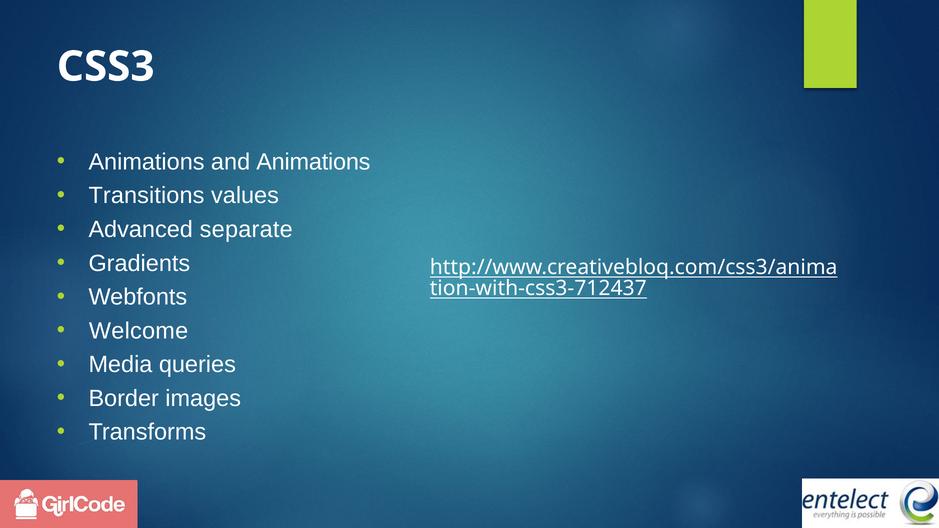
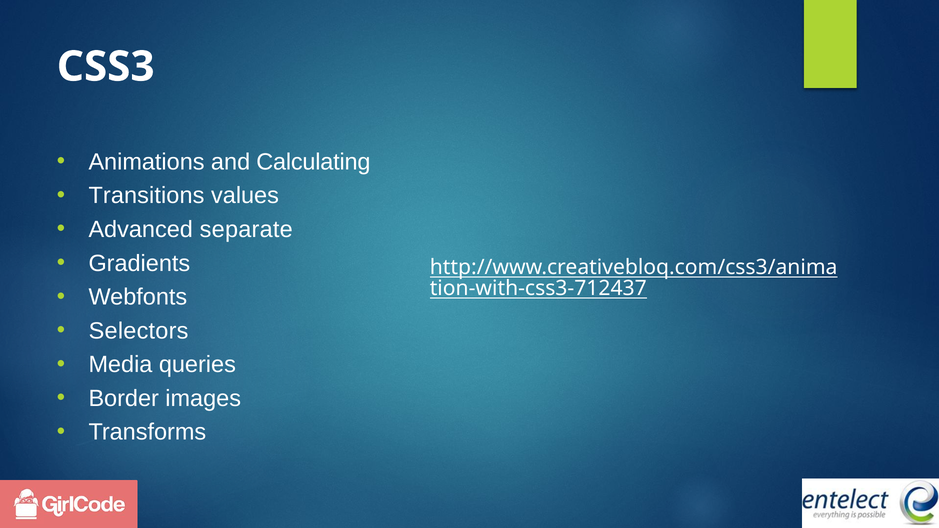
and Animations: Animations -> Calculating
Welcome: Welcome -> Selectors
